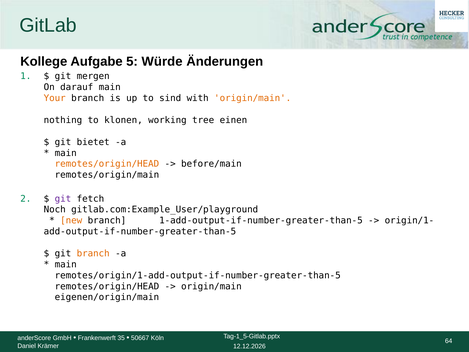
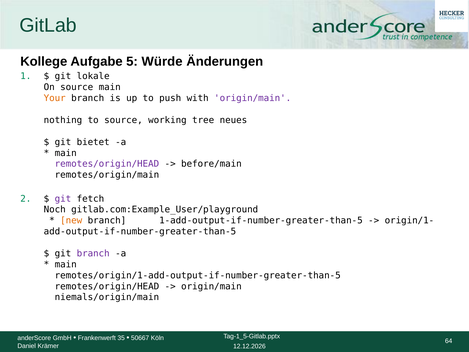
mergen: mergen -> lokale
On darauf: darauf -> source
sind: sind -> push
origin/main at (253, 98) colour: orange -> purple
to klonen: klonen -> source
einen: einen -> neues
remotes/origin/HEAD at (107, 164) colour: orange -> purple
branch at (93, 253) colour: orange -> purple
eigenen/origin/main: eigenen/origin/main -> niemals/origin/main
